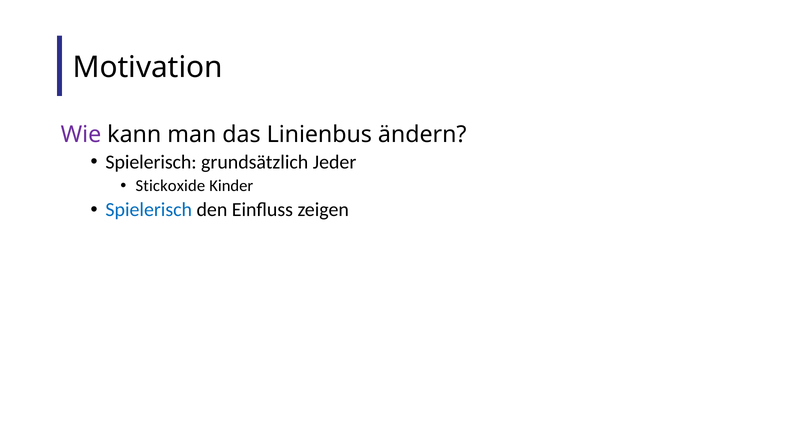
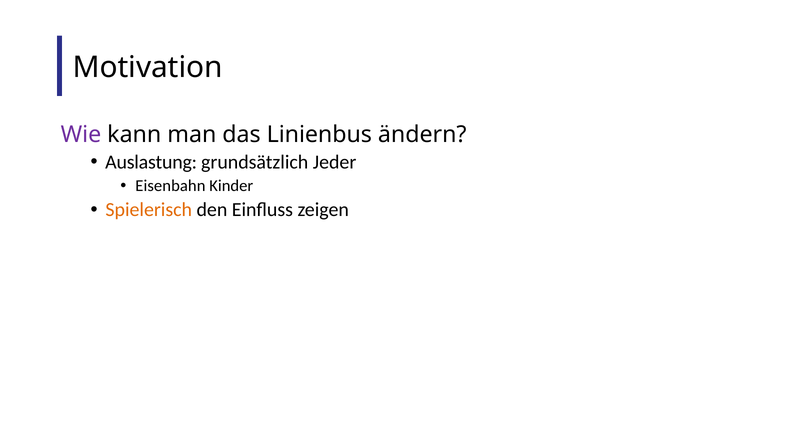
Spielerisch at (151, 162): Spielerisch -> Auslastung
Stickoxide: Stickoxide -> Eisenbahn
Spielerisch at (149, 210) colour: blue -> orange
